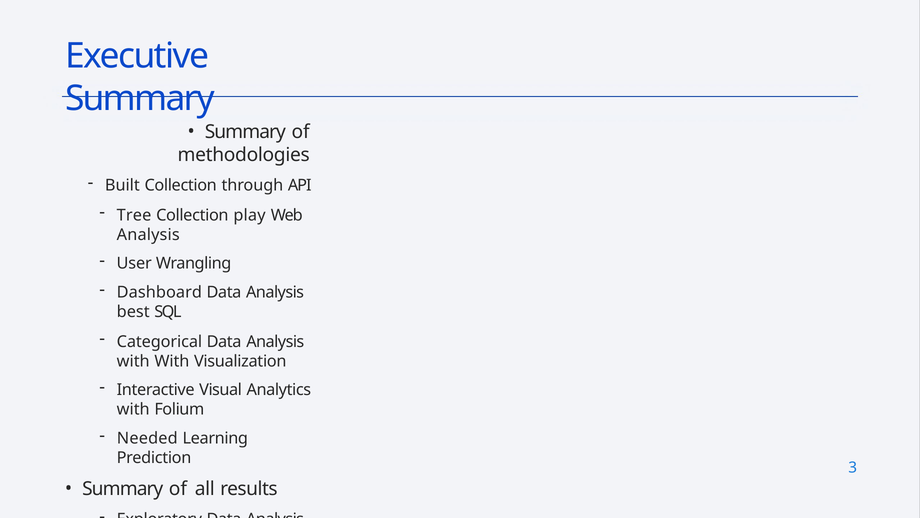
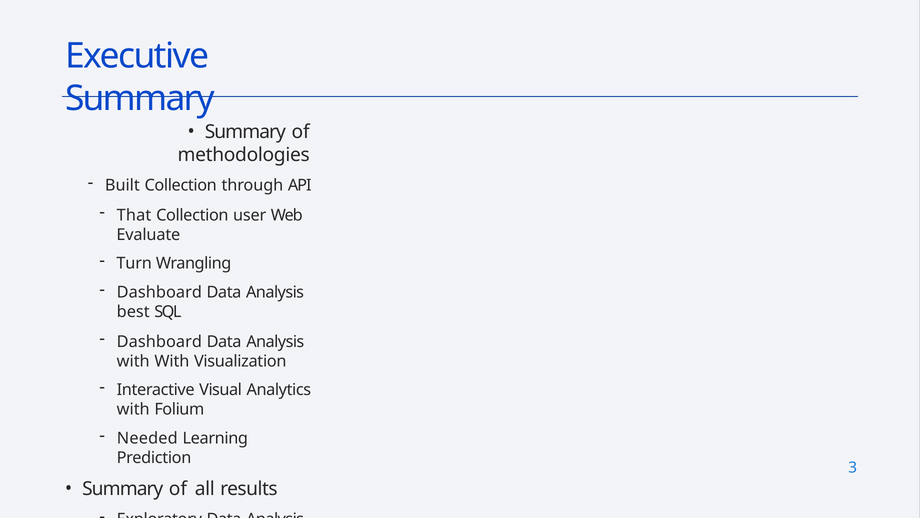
Tree: Tree -> That
play: play -> user
Analysis at (148, 234): Analysis -> Evaluate
User: User -> Turn
Categorical at (159, 341): Categorical -> Dashboard
